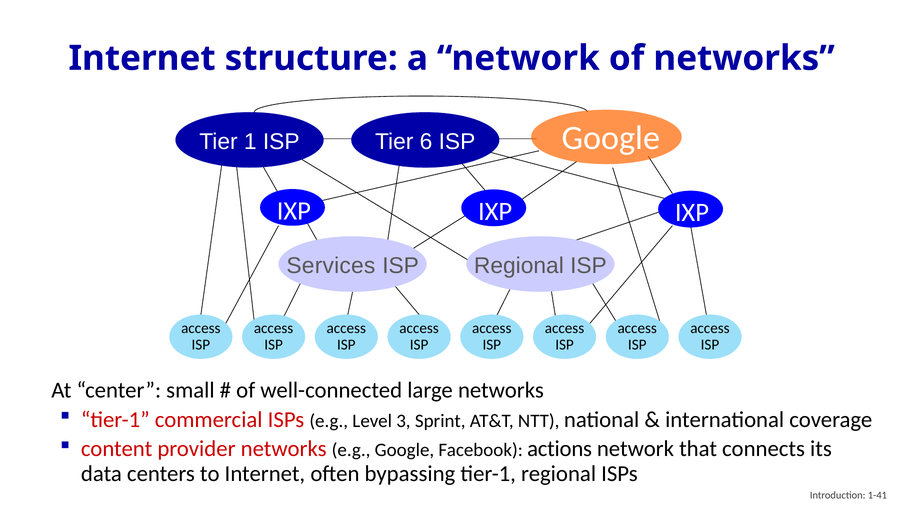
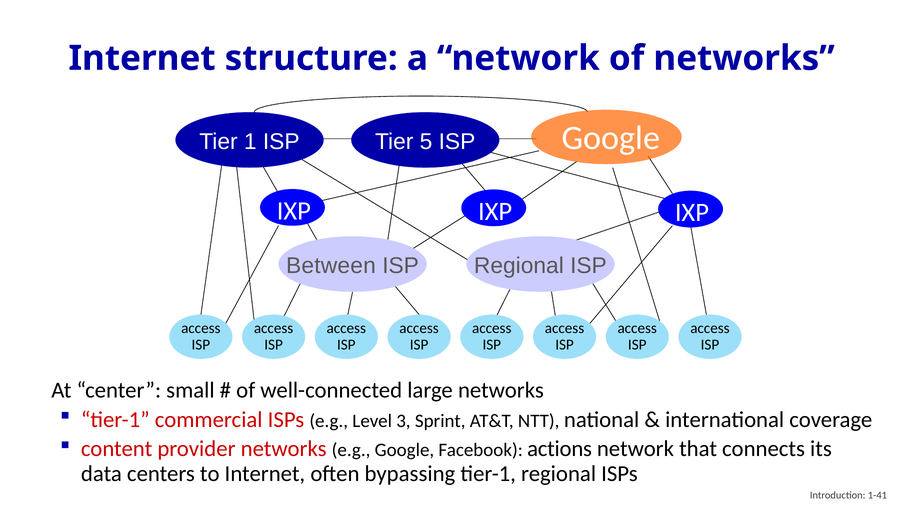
6: 6 -> 5
Services: Services -> Between
